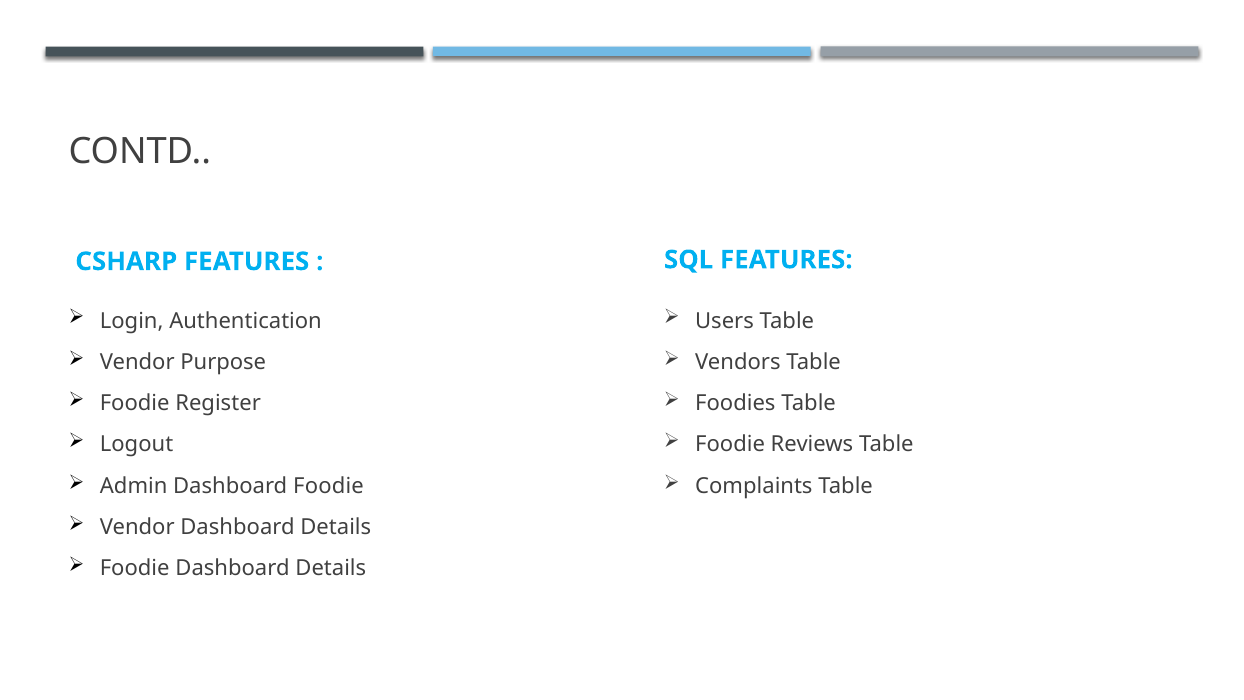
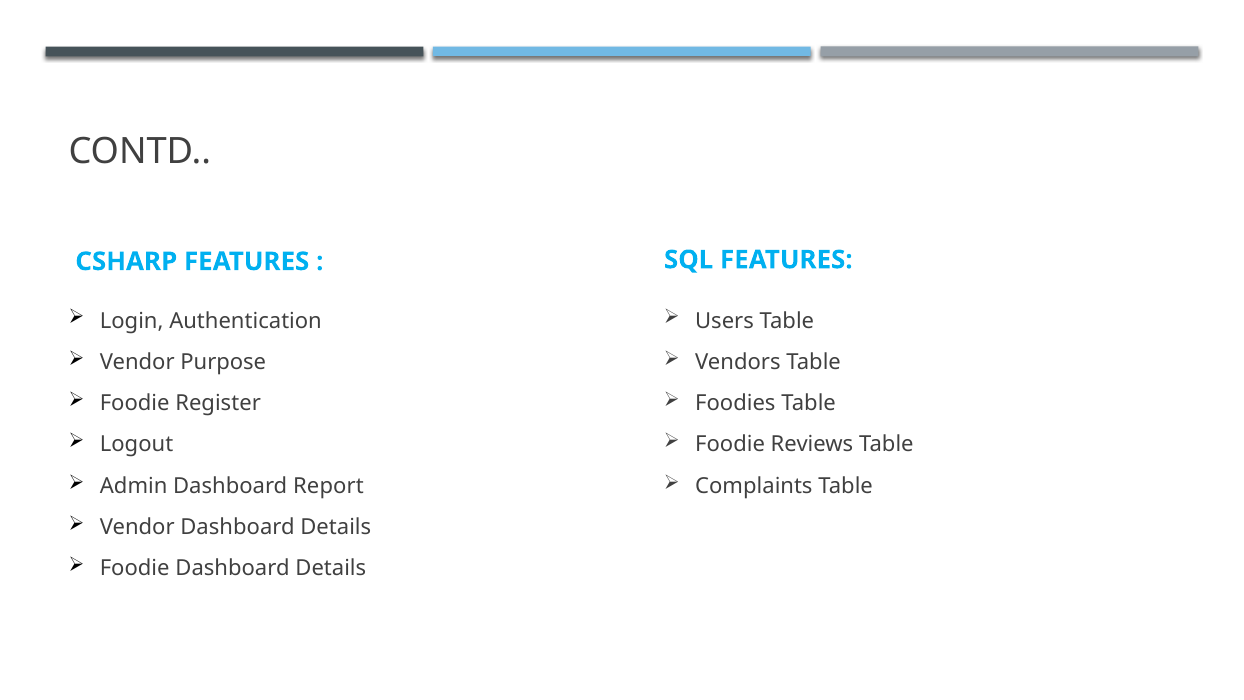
Dashboard Foodie: Foodie -> Report
